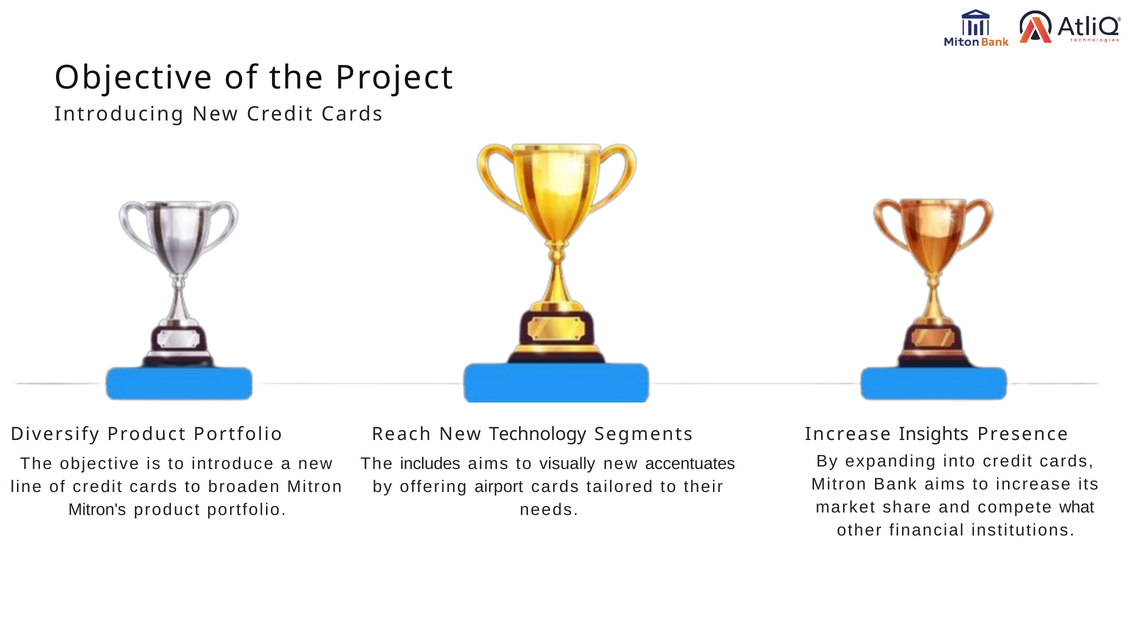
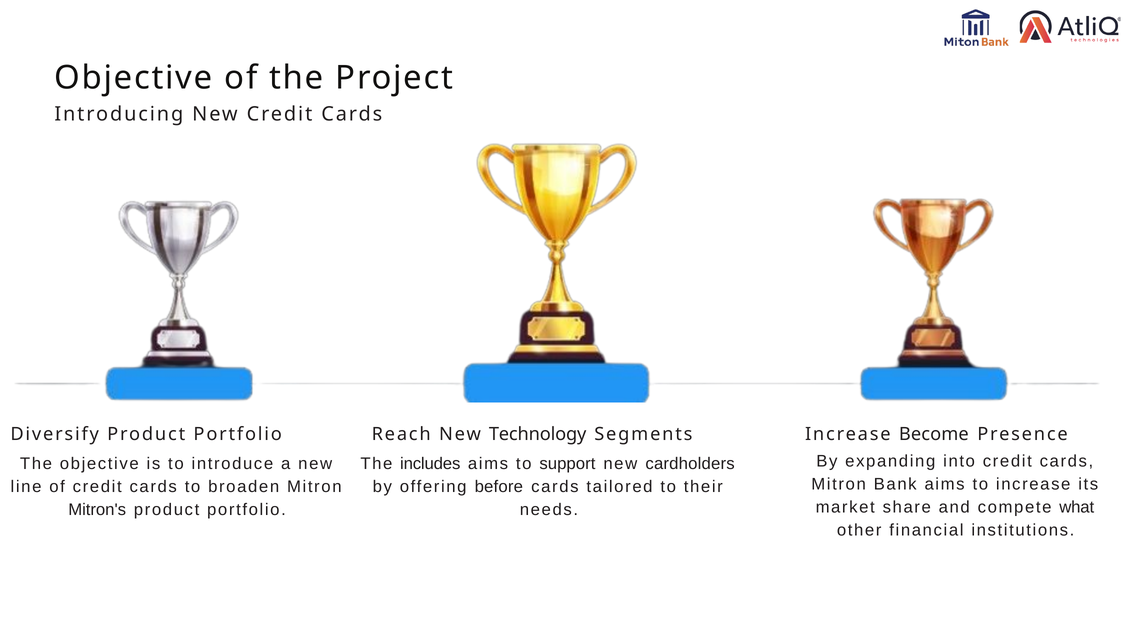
Insights: Insights -> Become
visually: visually -> support
accentuates: accentuates -> cardholders
airport: airport -> before
